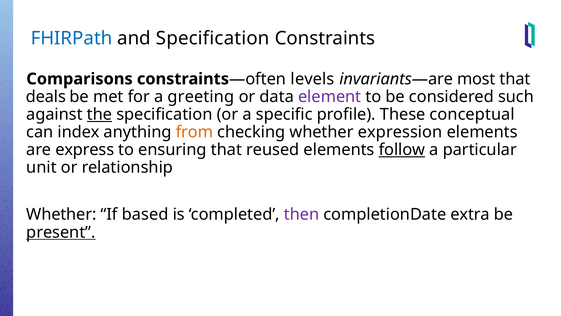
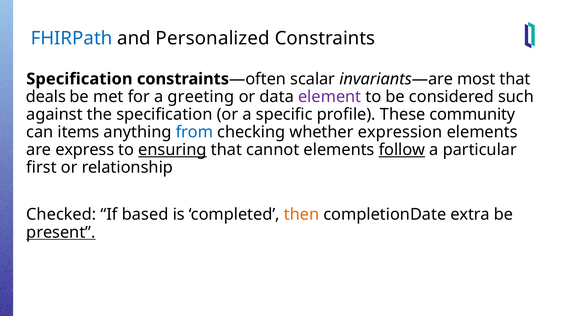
and Specification: Specification -> Personalized
Comparisons at (79, 79): Comparisons -> Specification
levels: levels -> scalar
the underline: present -> none
conceptual: conceptual -> community
index: index -> items
from colour: orange -> blue
ensuring underline: none -> present
reused: reused -> cannot
unit: unit -> first
Whether at (61, 214): Whether -> Checked
then colour: purple -> orange
